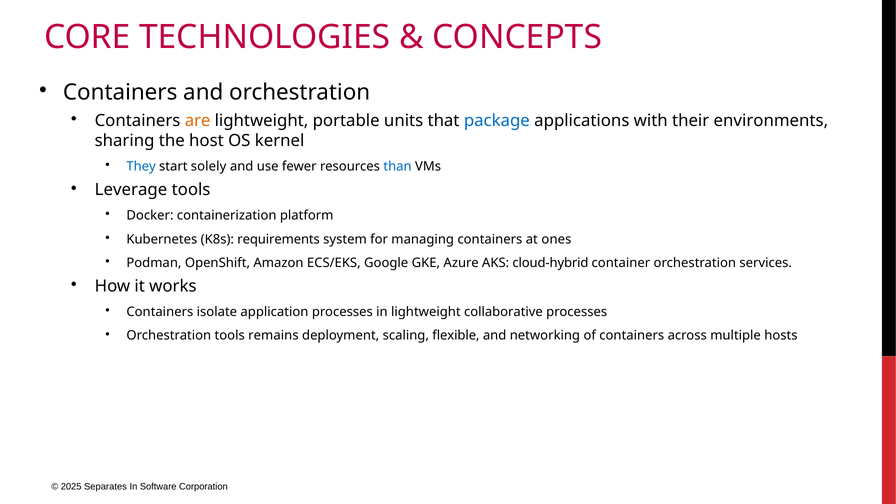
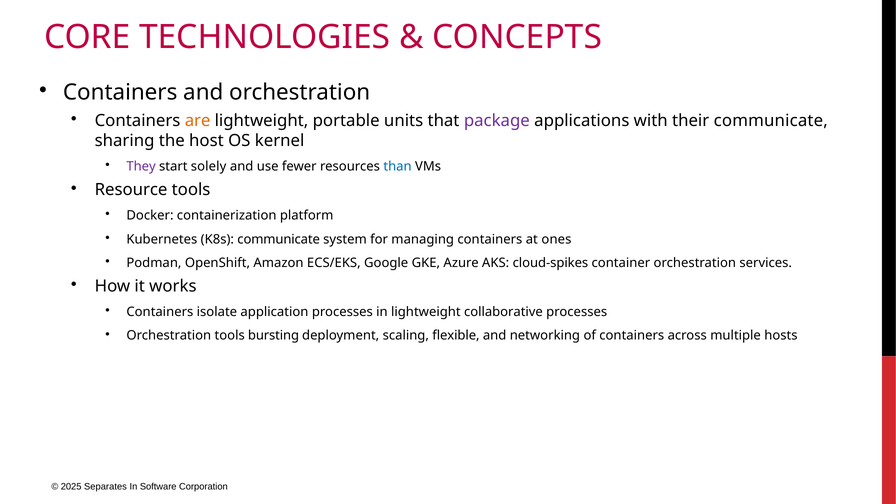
package colour: blue -> purple
their environments: environments -> communicate
They colour: blue -> purple
Leverage: Leverage -> Resource
K8s requirements: requirements -> communicate
cloud-hybrid: cloud-hybrid -> cloud-spikes
remains: remains -> bursting
